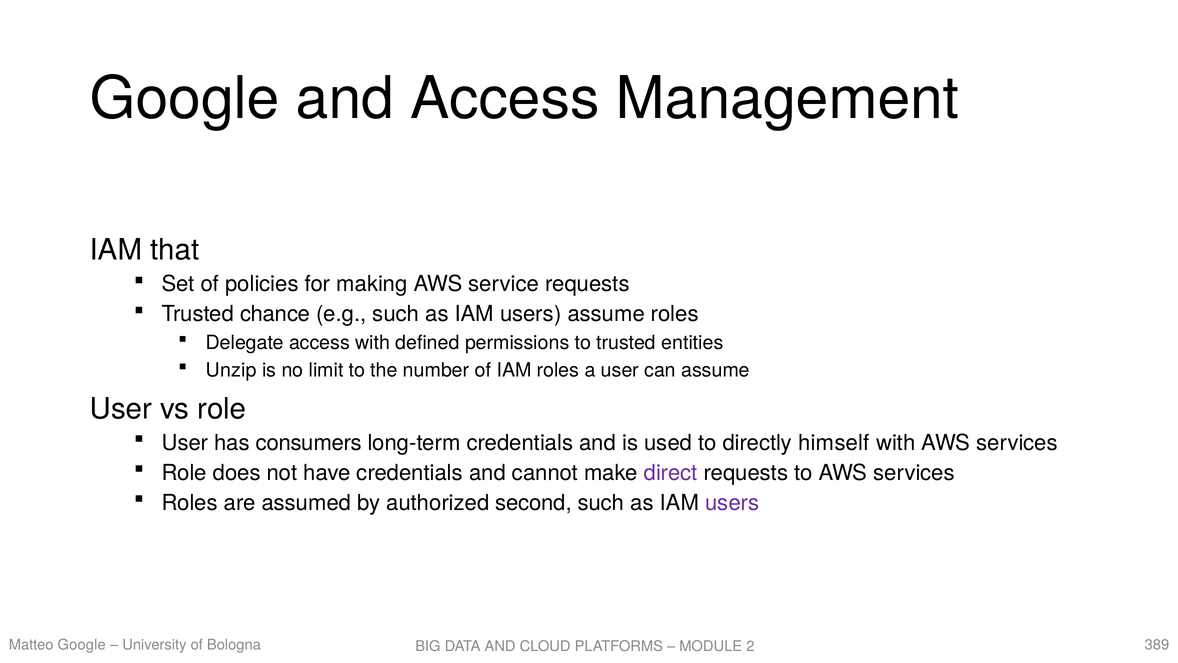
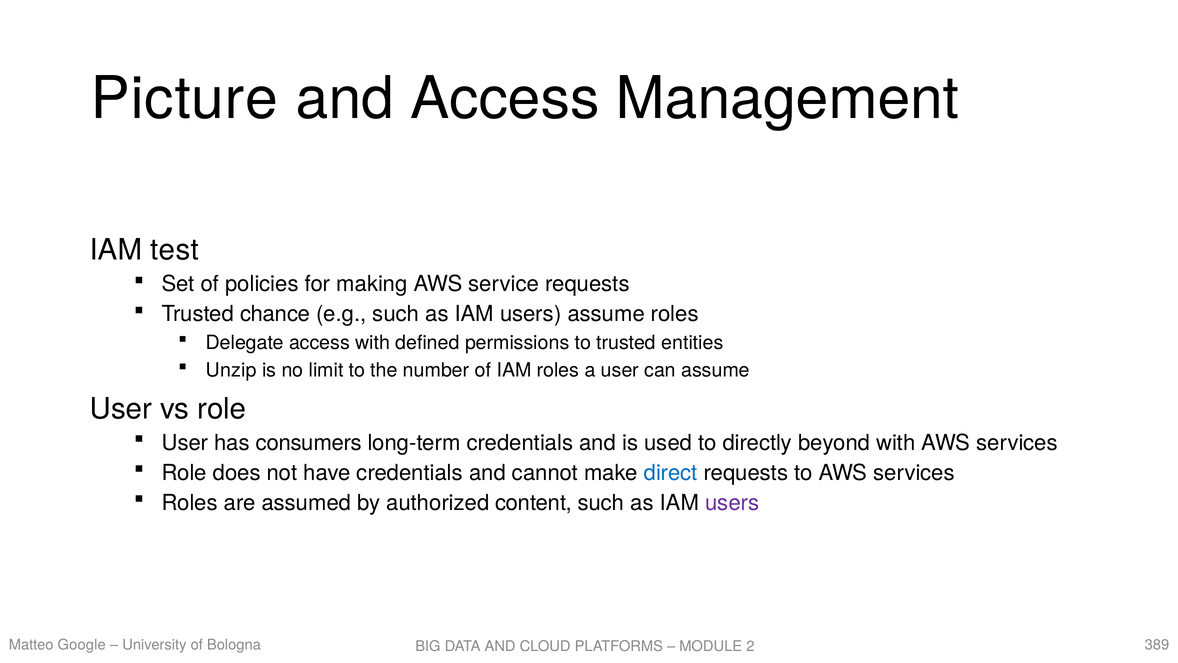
Google at (185, 99): Google -> Picture
that: that -> test
himself: himself -> beyond
direct colour: purple -> blue
second: second -> content
